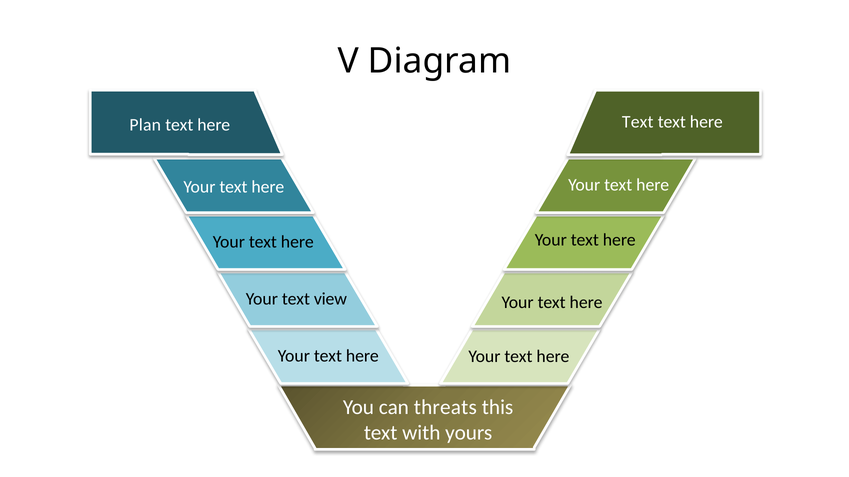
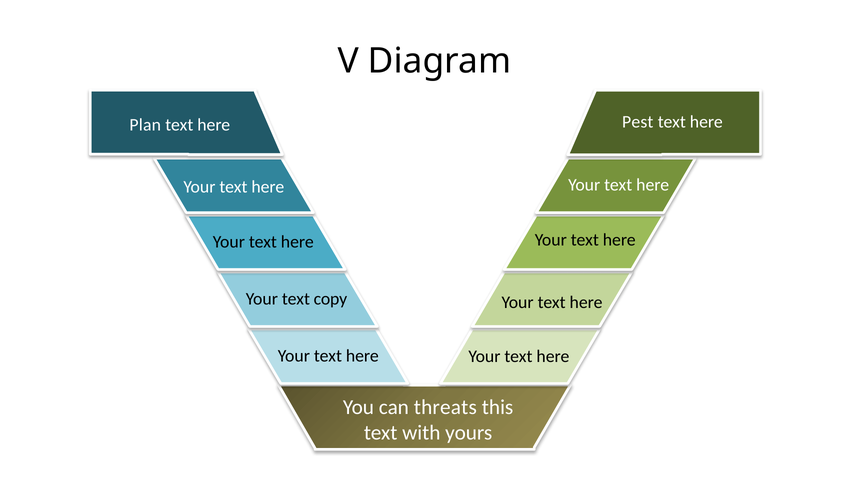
Text at (638, 122): Text -> Pest
view: view -> copy
